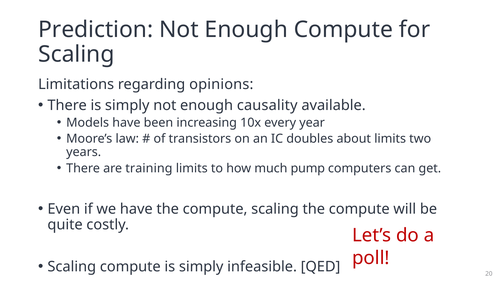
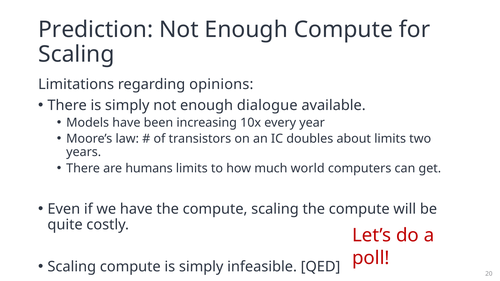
causality: causality -> dialogue
training: training -> humans
pump: pump -> world
